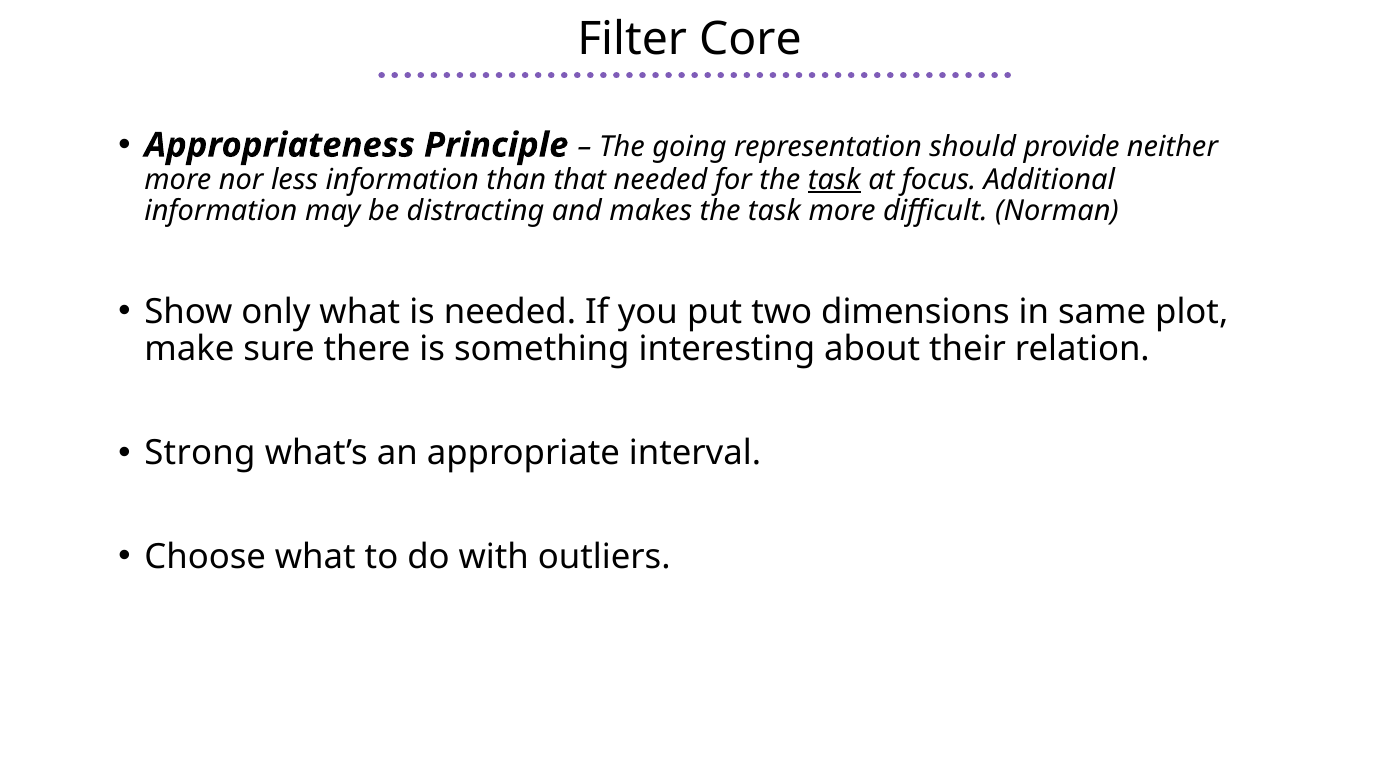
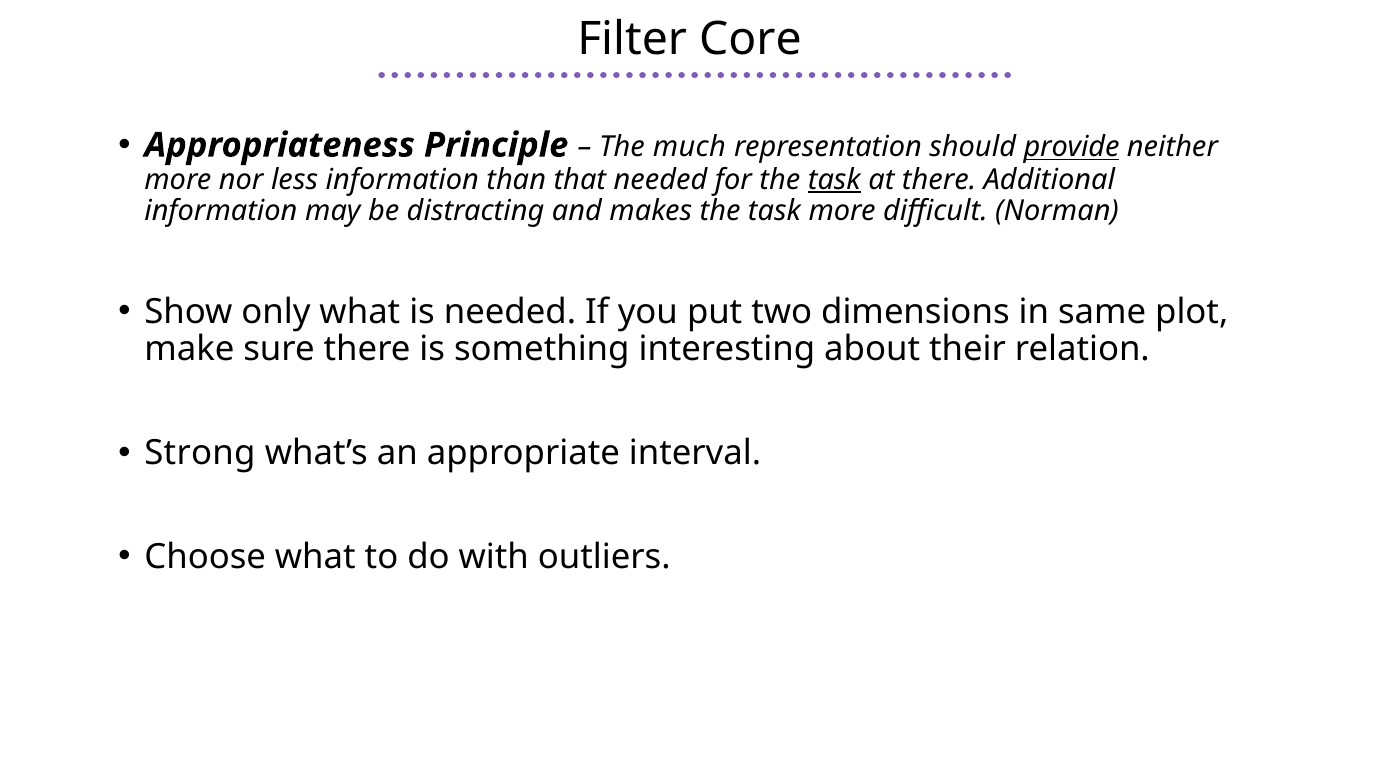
going: going -> much
provide underline: none -> present
at focus: focus -> there
